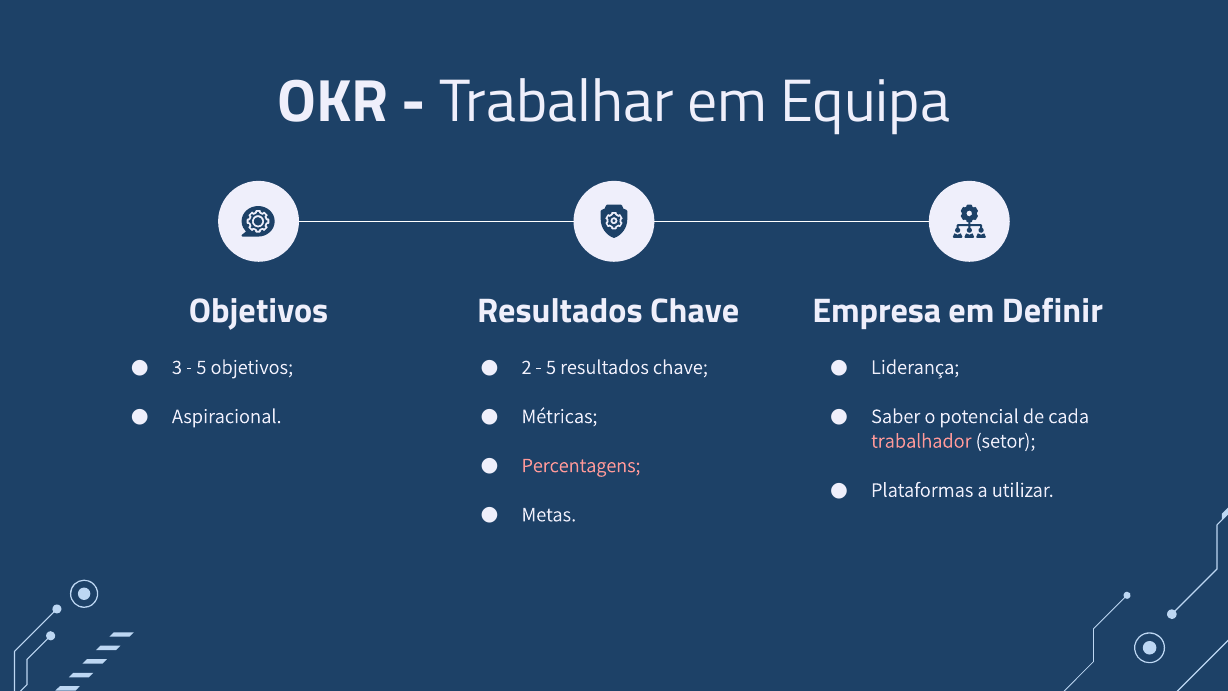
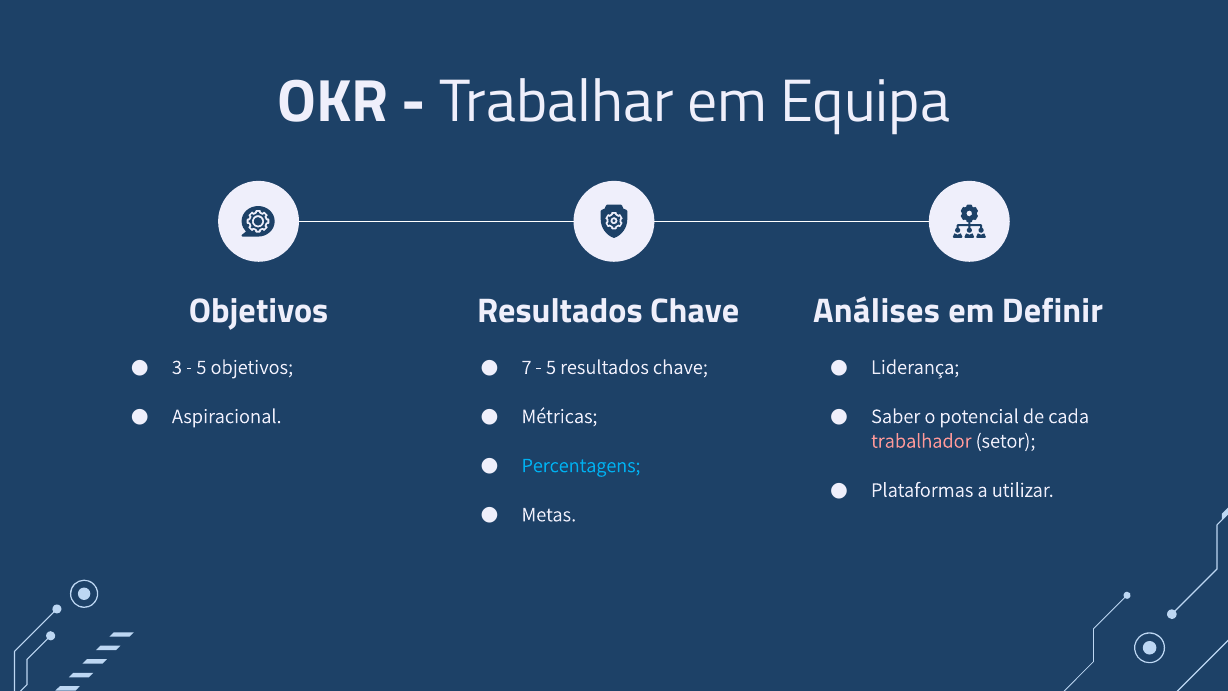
Empresa: Empresa -> Análises
2: 2 -> 7
Percentagens colour: pink -> light blue
